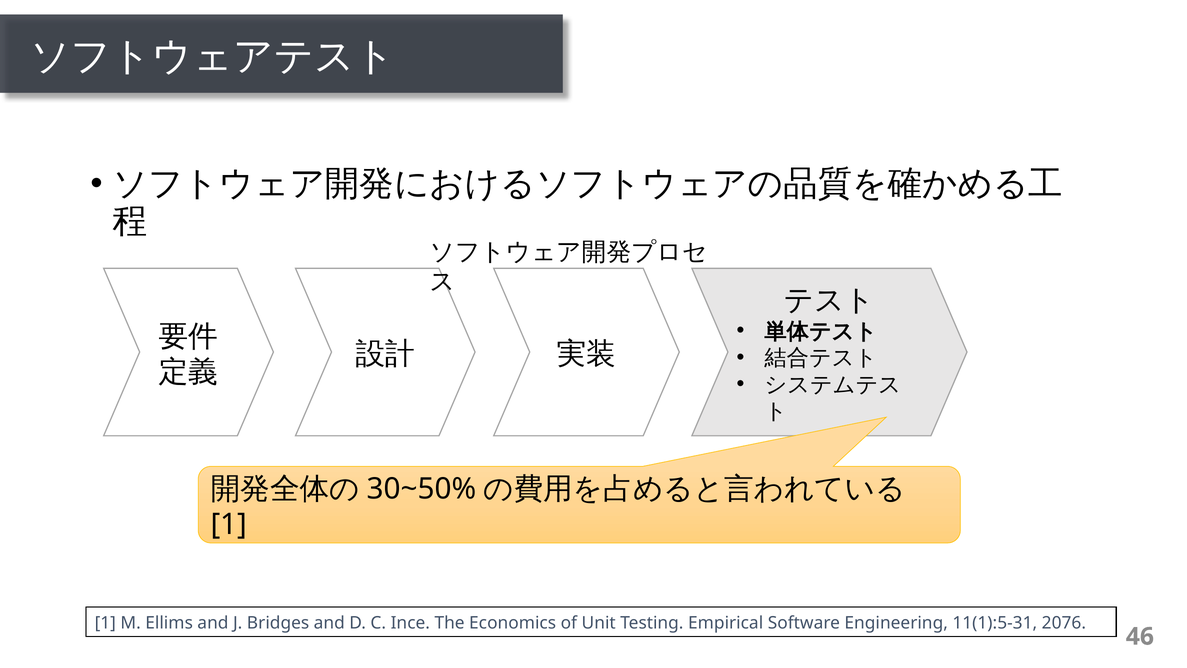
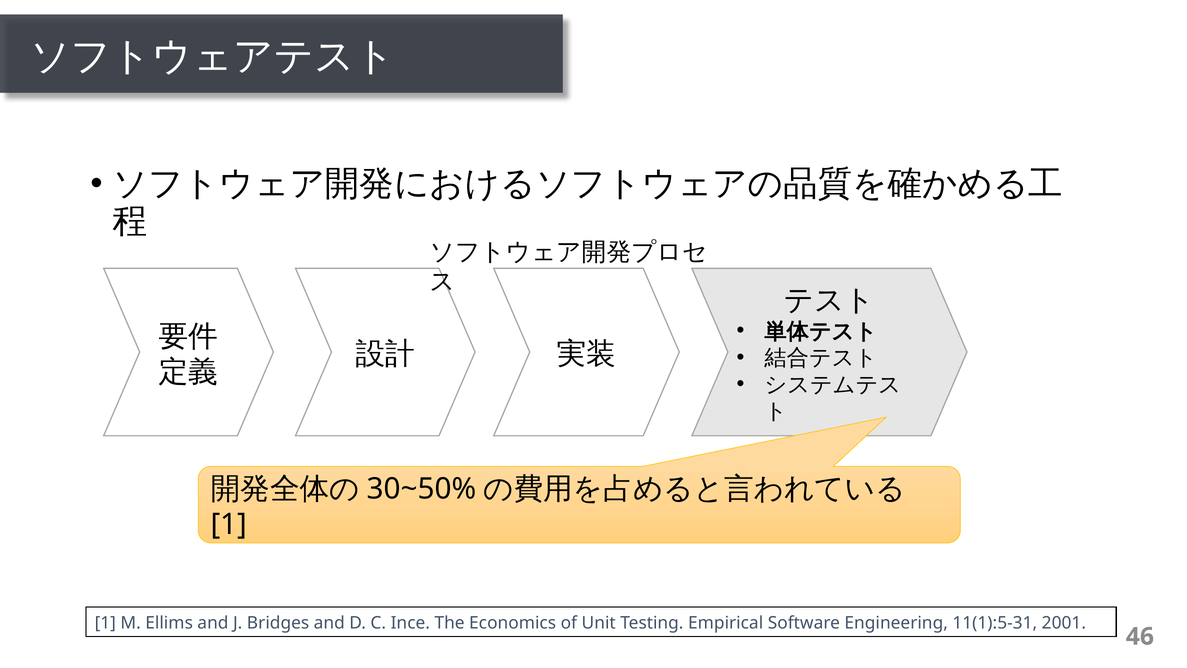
2076: 2076 -> 2001
